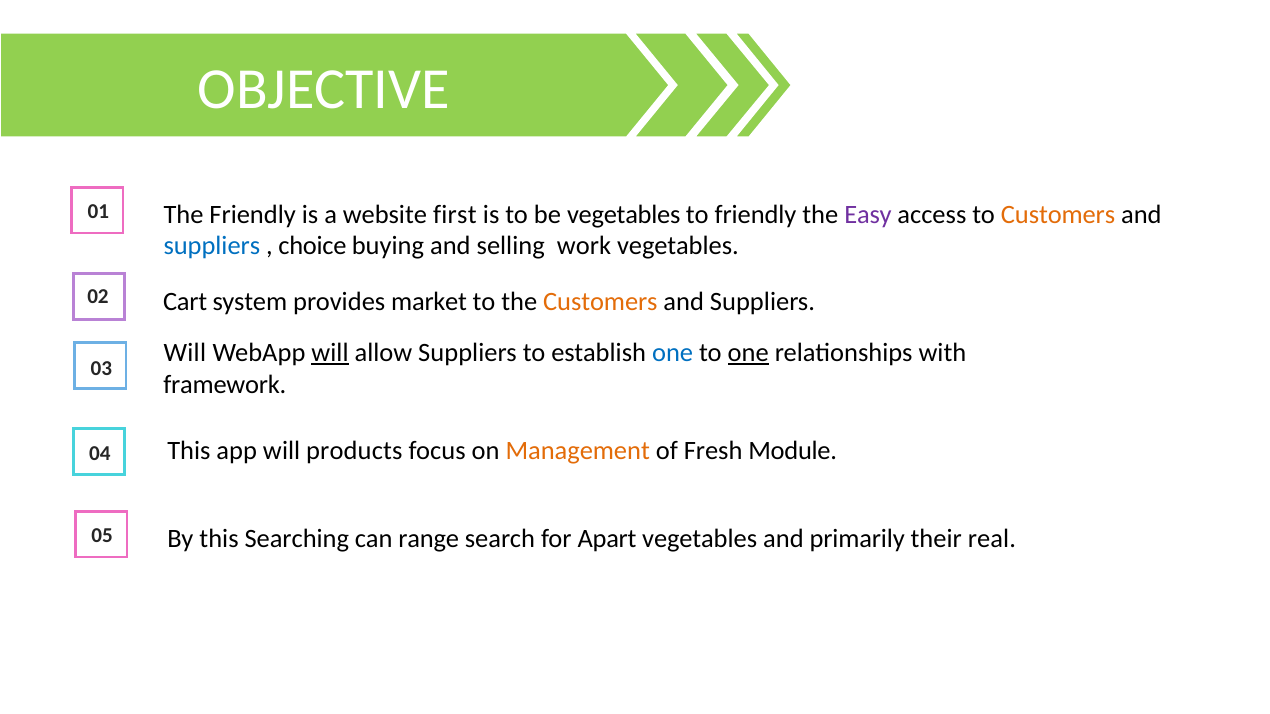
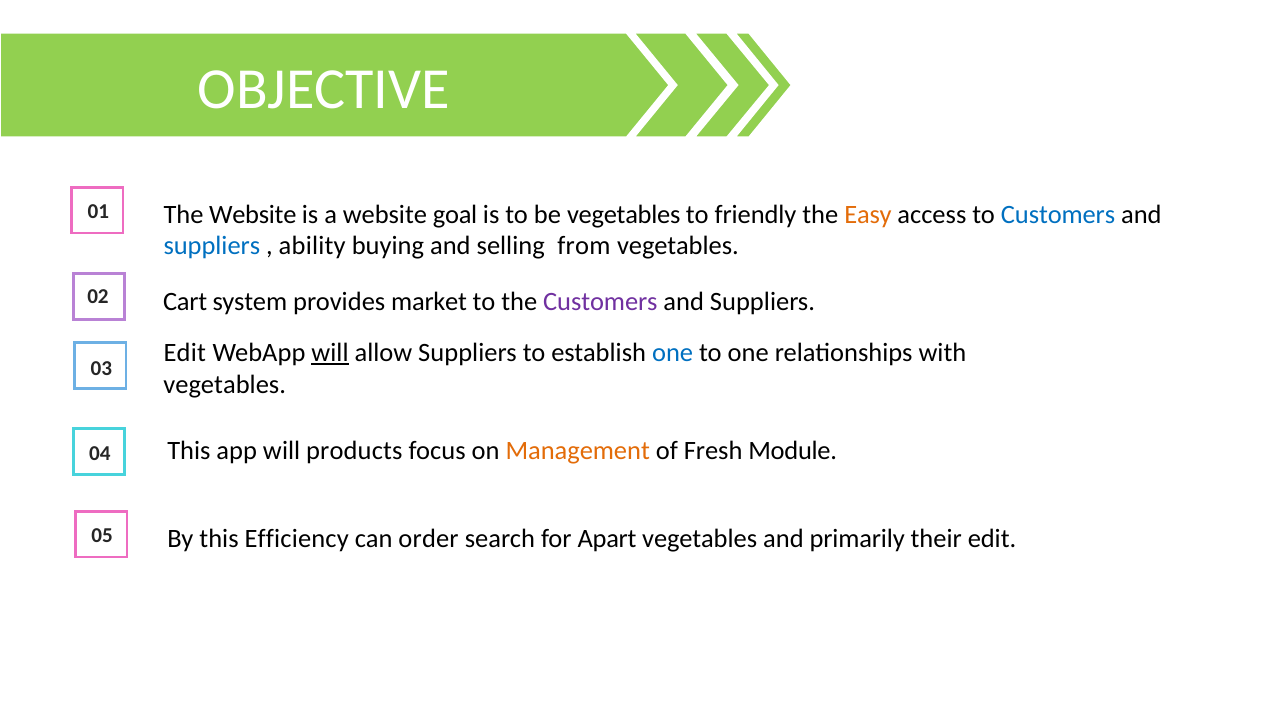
The Friendly: Friendly -> Website
first: first -> goal
Easy colour: purple -> orange
Customers at (1058, 214) colour: orange -> blue
choice: choice -> ability
work: work -> from
Customers at (600, 302) colour: orange -> purple
Will at (185, 353): Will -> Edit
one at (748, 353) underline: present -> none
framework at (225, 385): framework -> vegetables
Searching: Searching -> Efficiency
range: range -> order
their real: real -> edit
